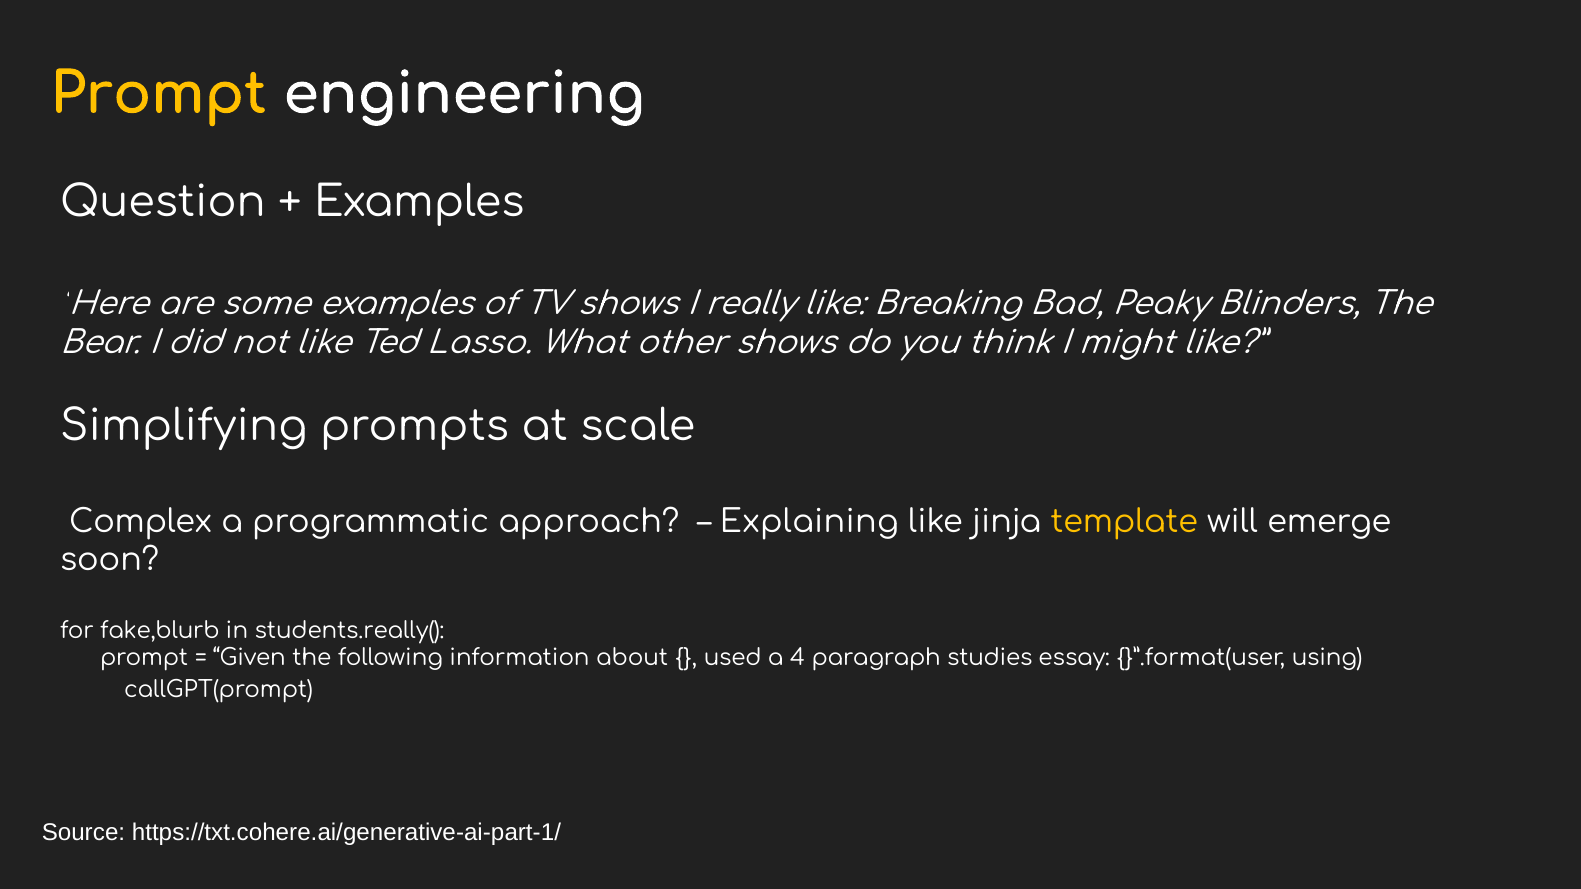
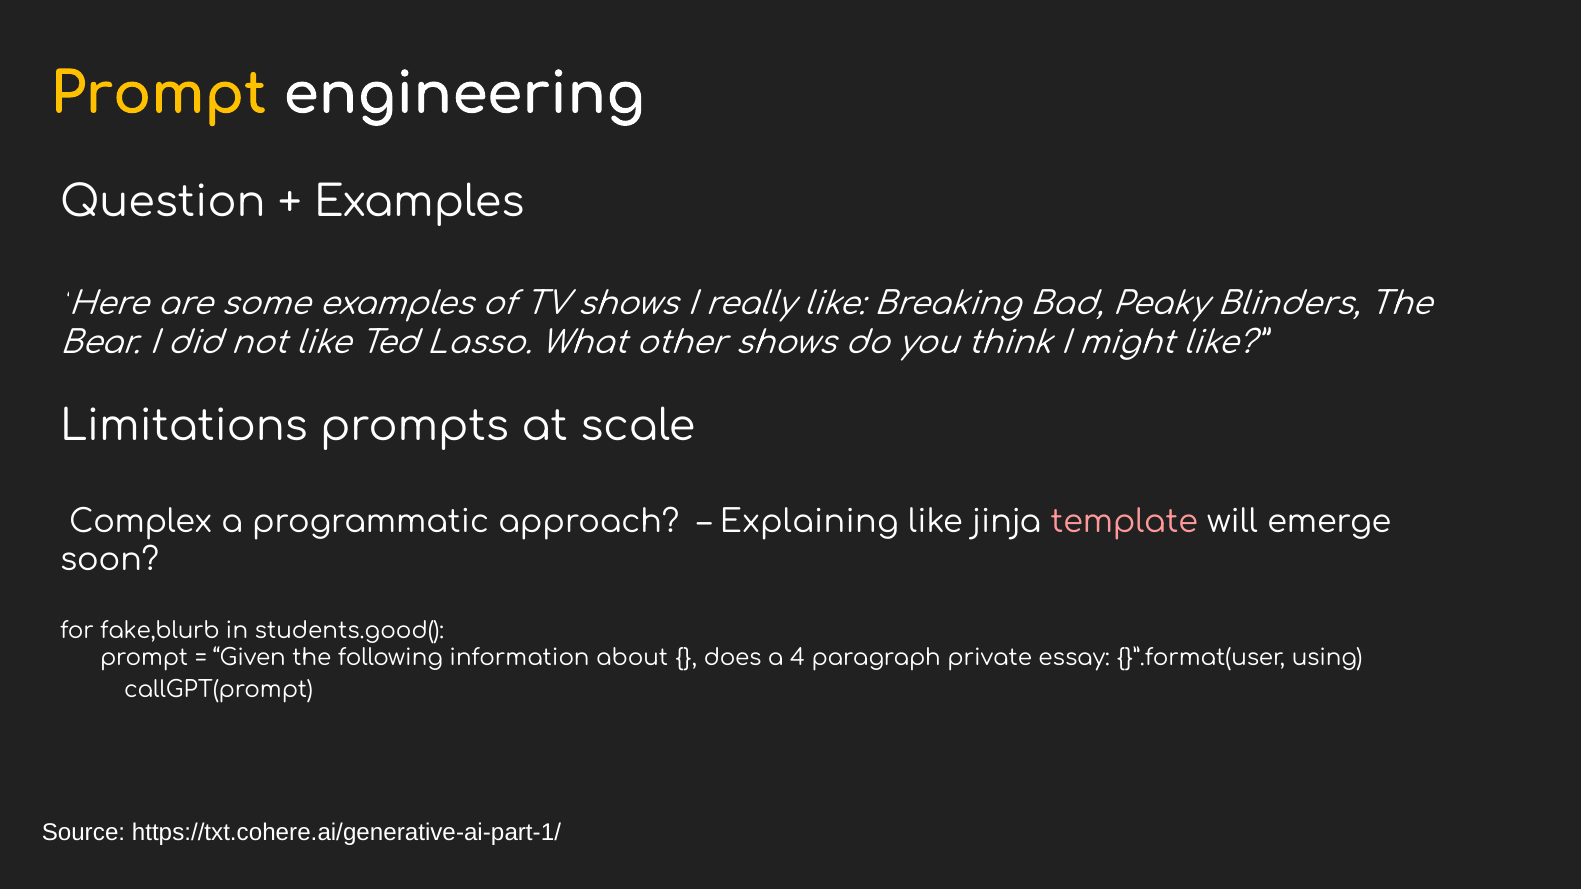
Simplifying: Simplifying -> Limitations
template colour: yellow -> pink
students.really(: students.really( -> students.good(
used: used -> does
studies: studies -> private
